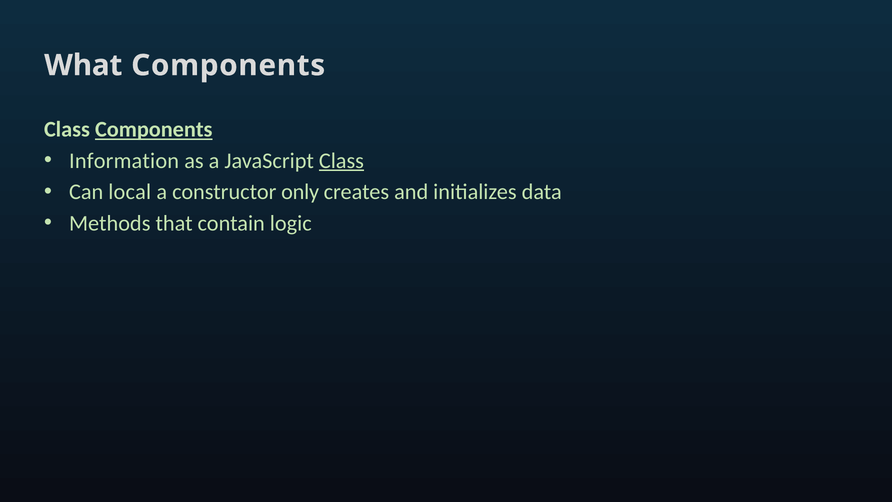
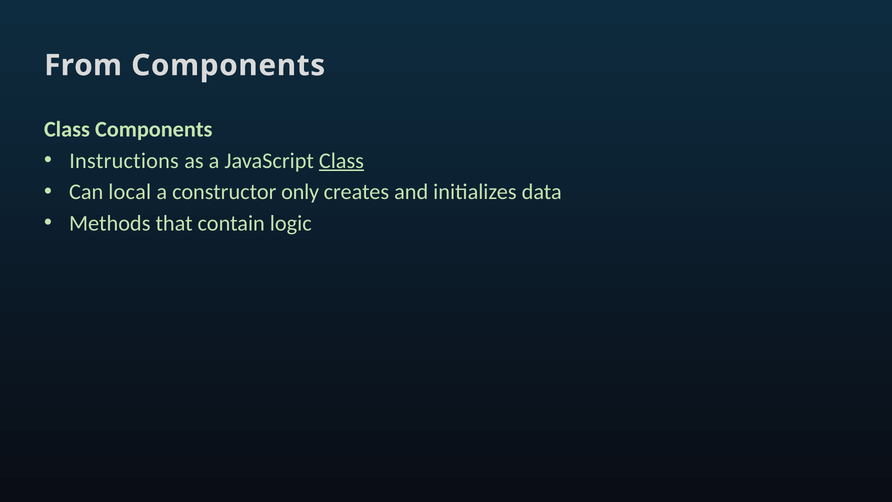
What: What -> From
Components at (154, 129) underline: present -> none
Information: Information -> Instructions
